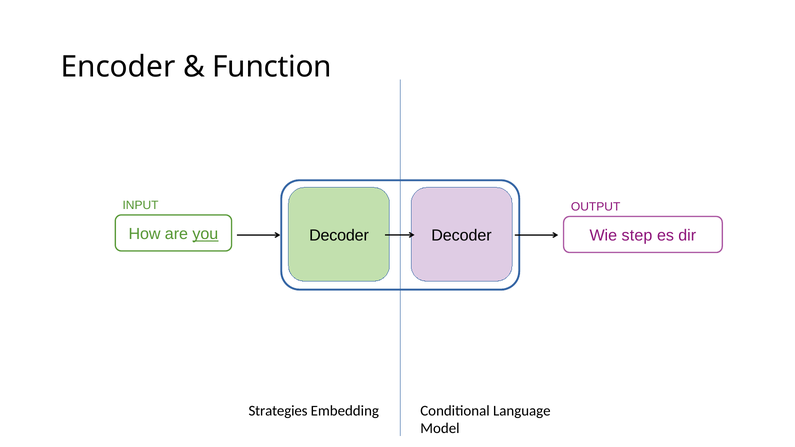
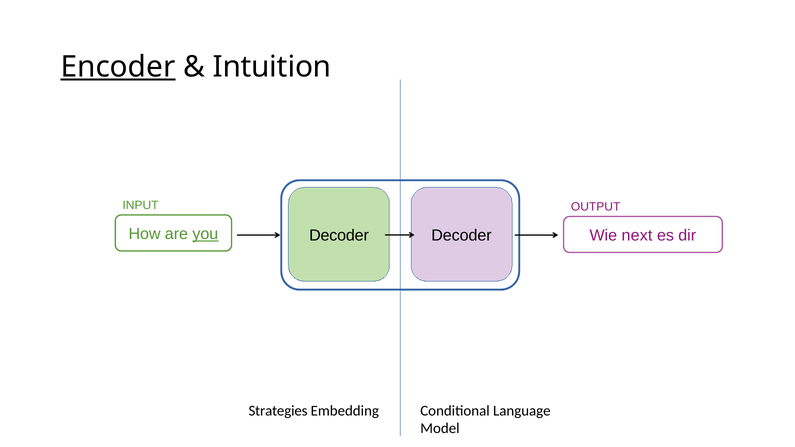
Encoder underline: none -> present
Function: Function -> Intuition
step: step -> next
